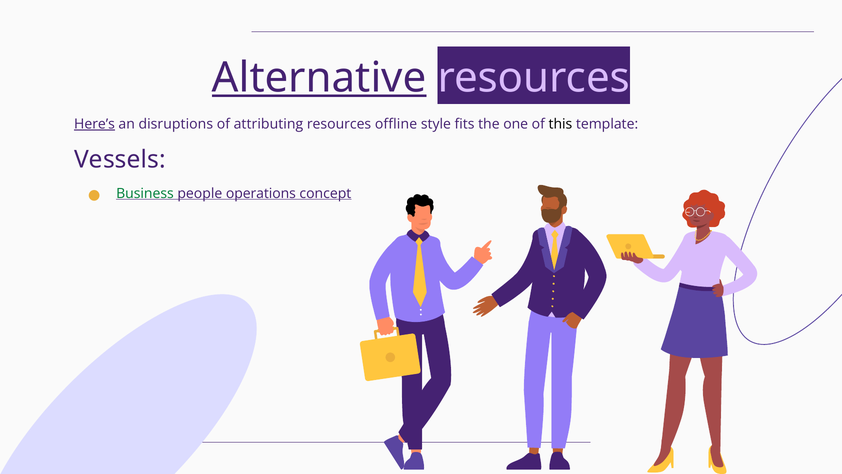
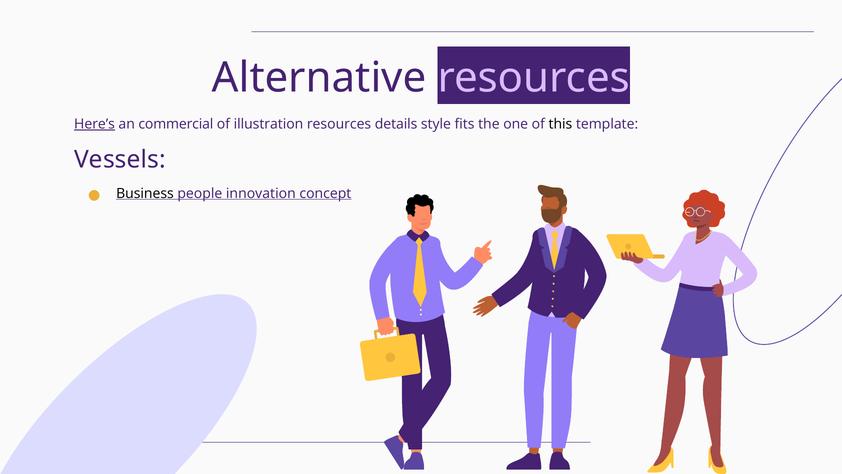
Alternative underline: present -> none
disruptions: disruptions -> commercial
attributing: attributing -> illustration
offline: offline -> details
Business colour: green -> black
operations: operations -> innovation
